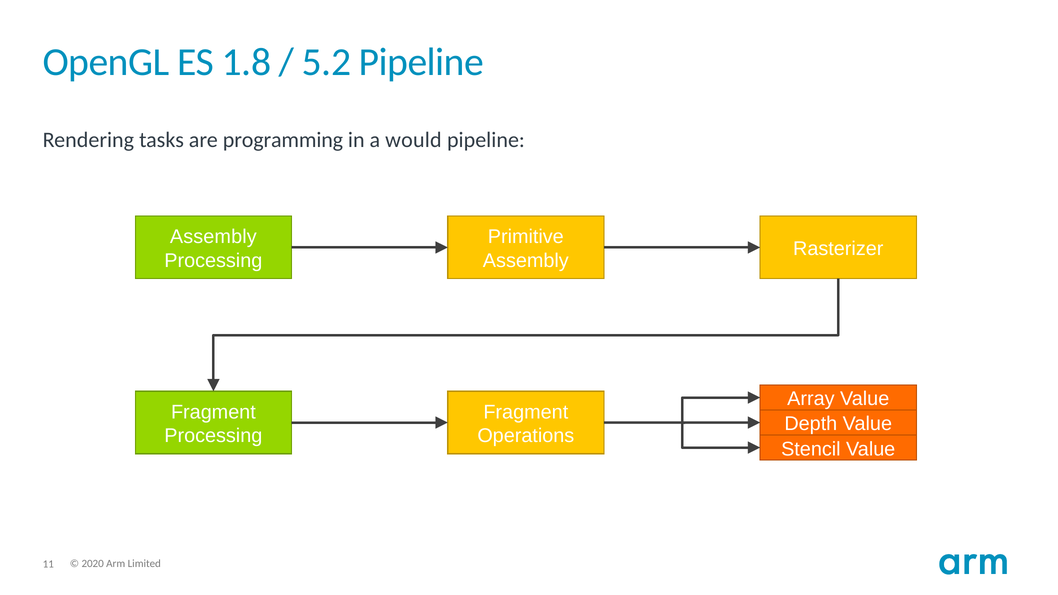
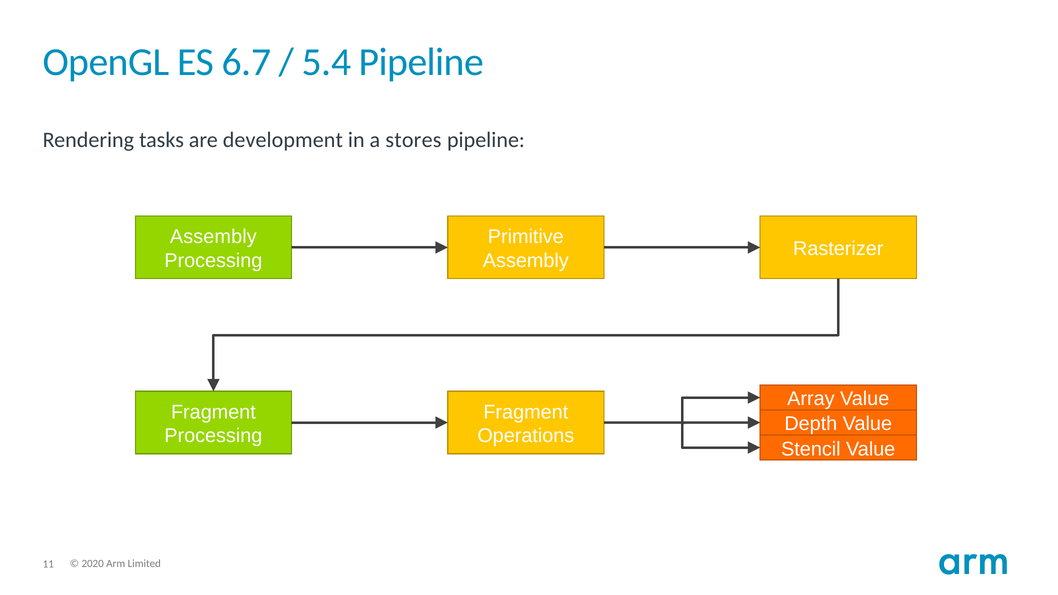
1.8: 1.8 -> 6.7
5.2: 5.2 -> 5.4
programming: programming -> development
would: would -> stores
